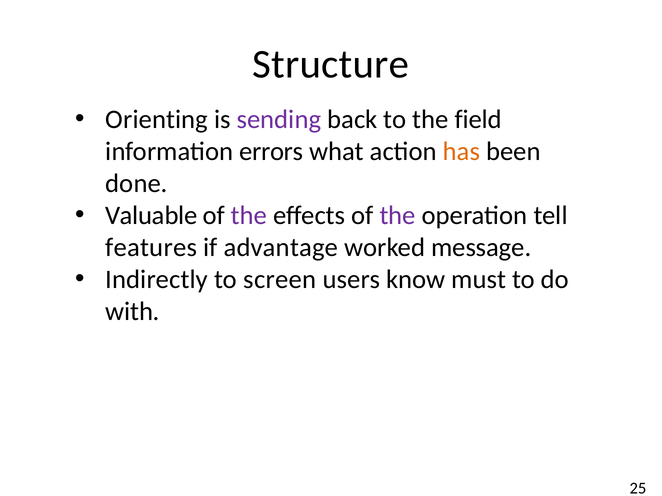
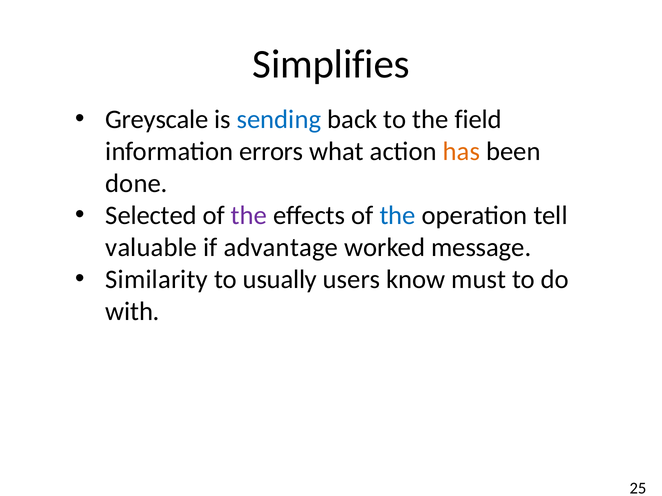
Structure: Structure -> Simplifies
Orienting: Orienting -> Greyscale
sending colour: purple -> blue
Valuable: Valuable -> Selected
the at (398, 215) colour: purple -> blue
features: features -> valuable
Indirectly: Indirectly -> Similarity
screen: screen -> usually
